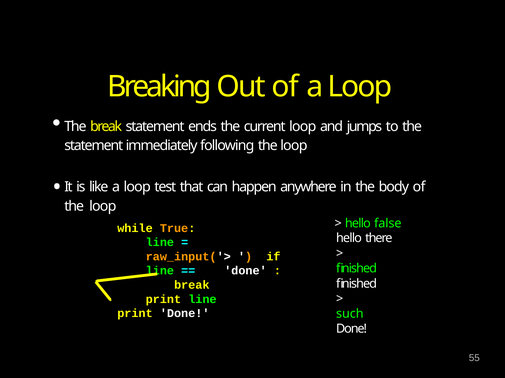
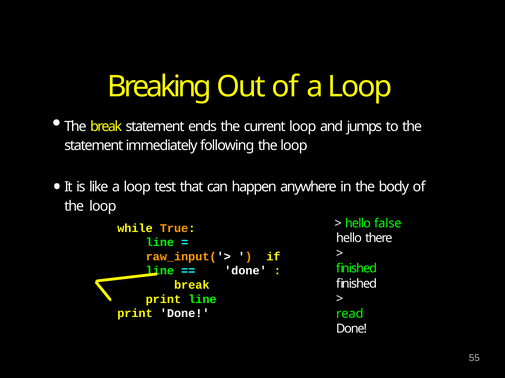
such: such -> read
